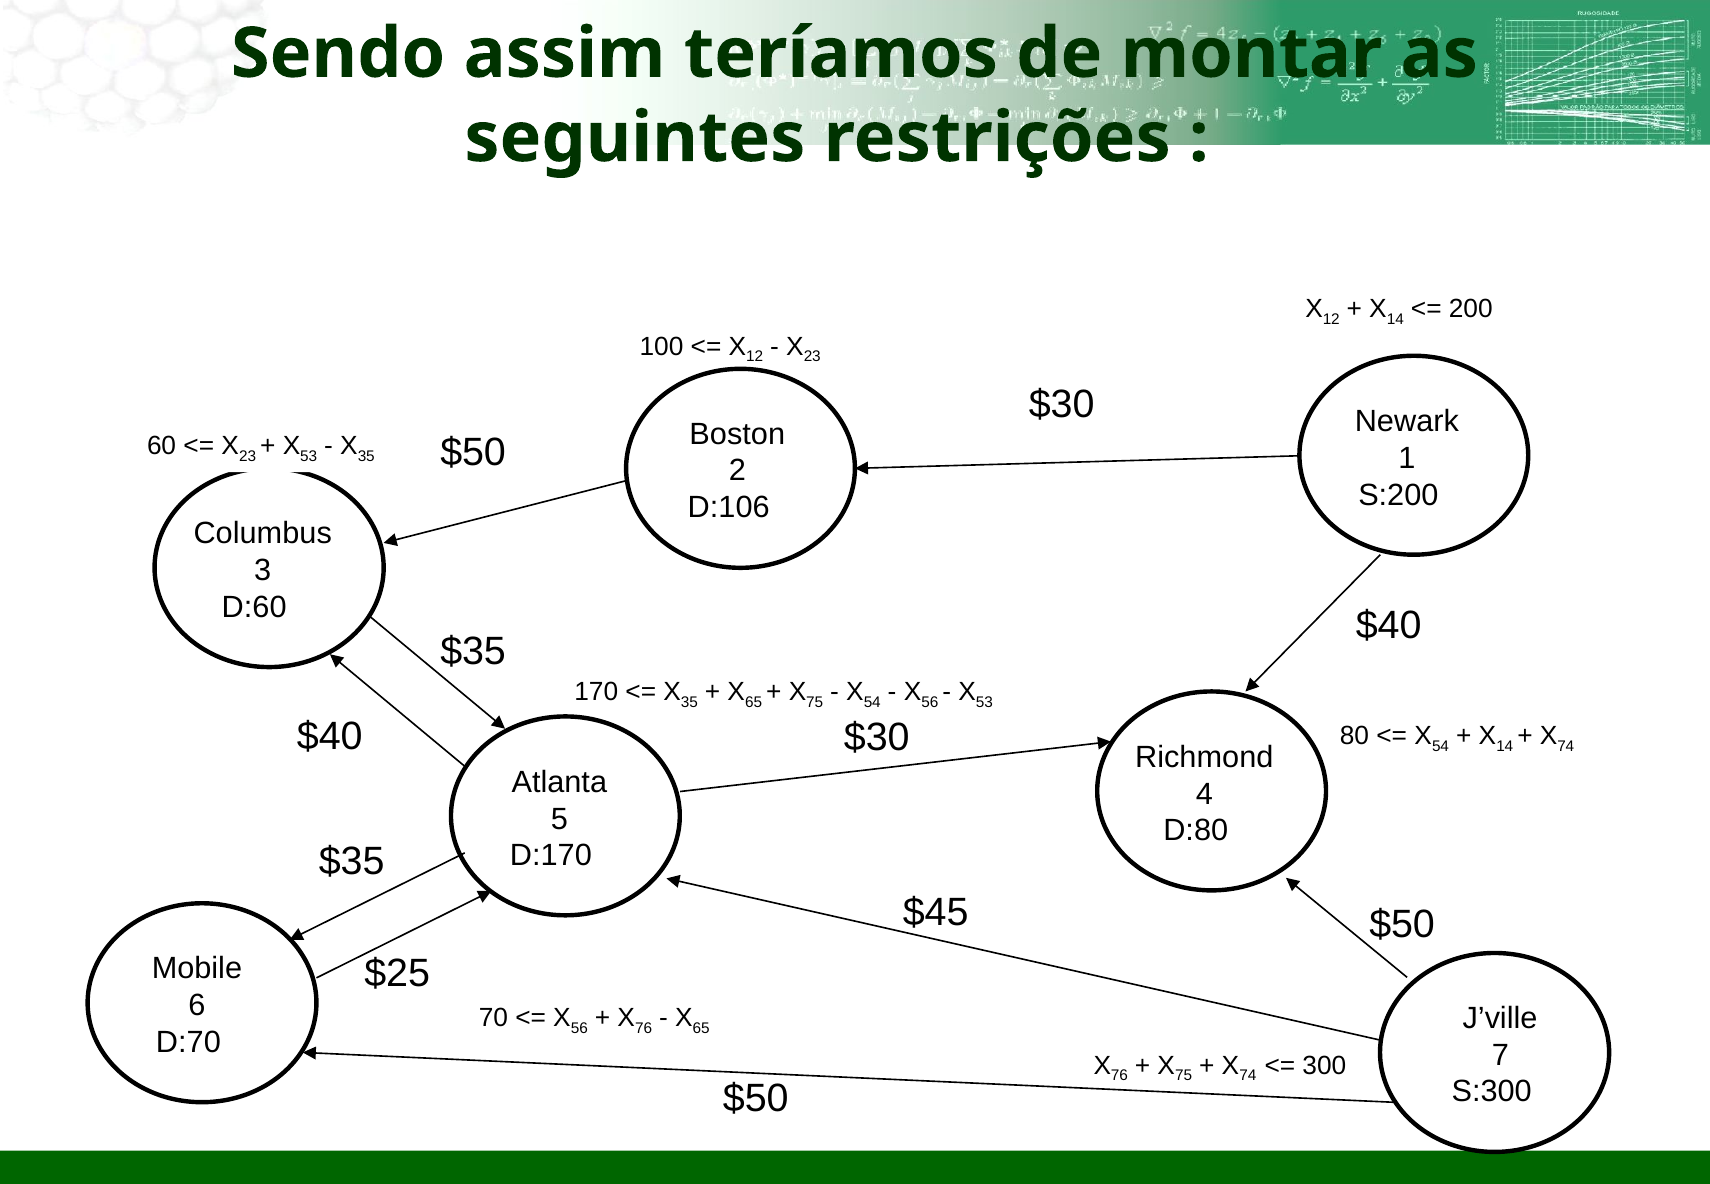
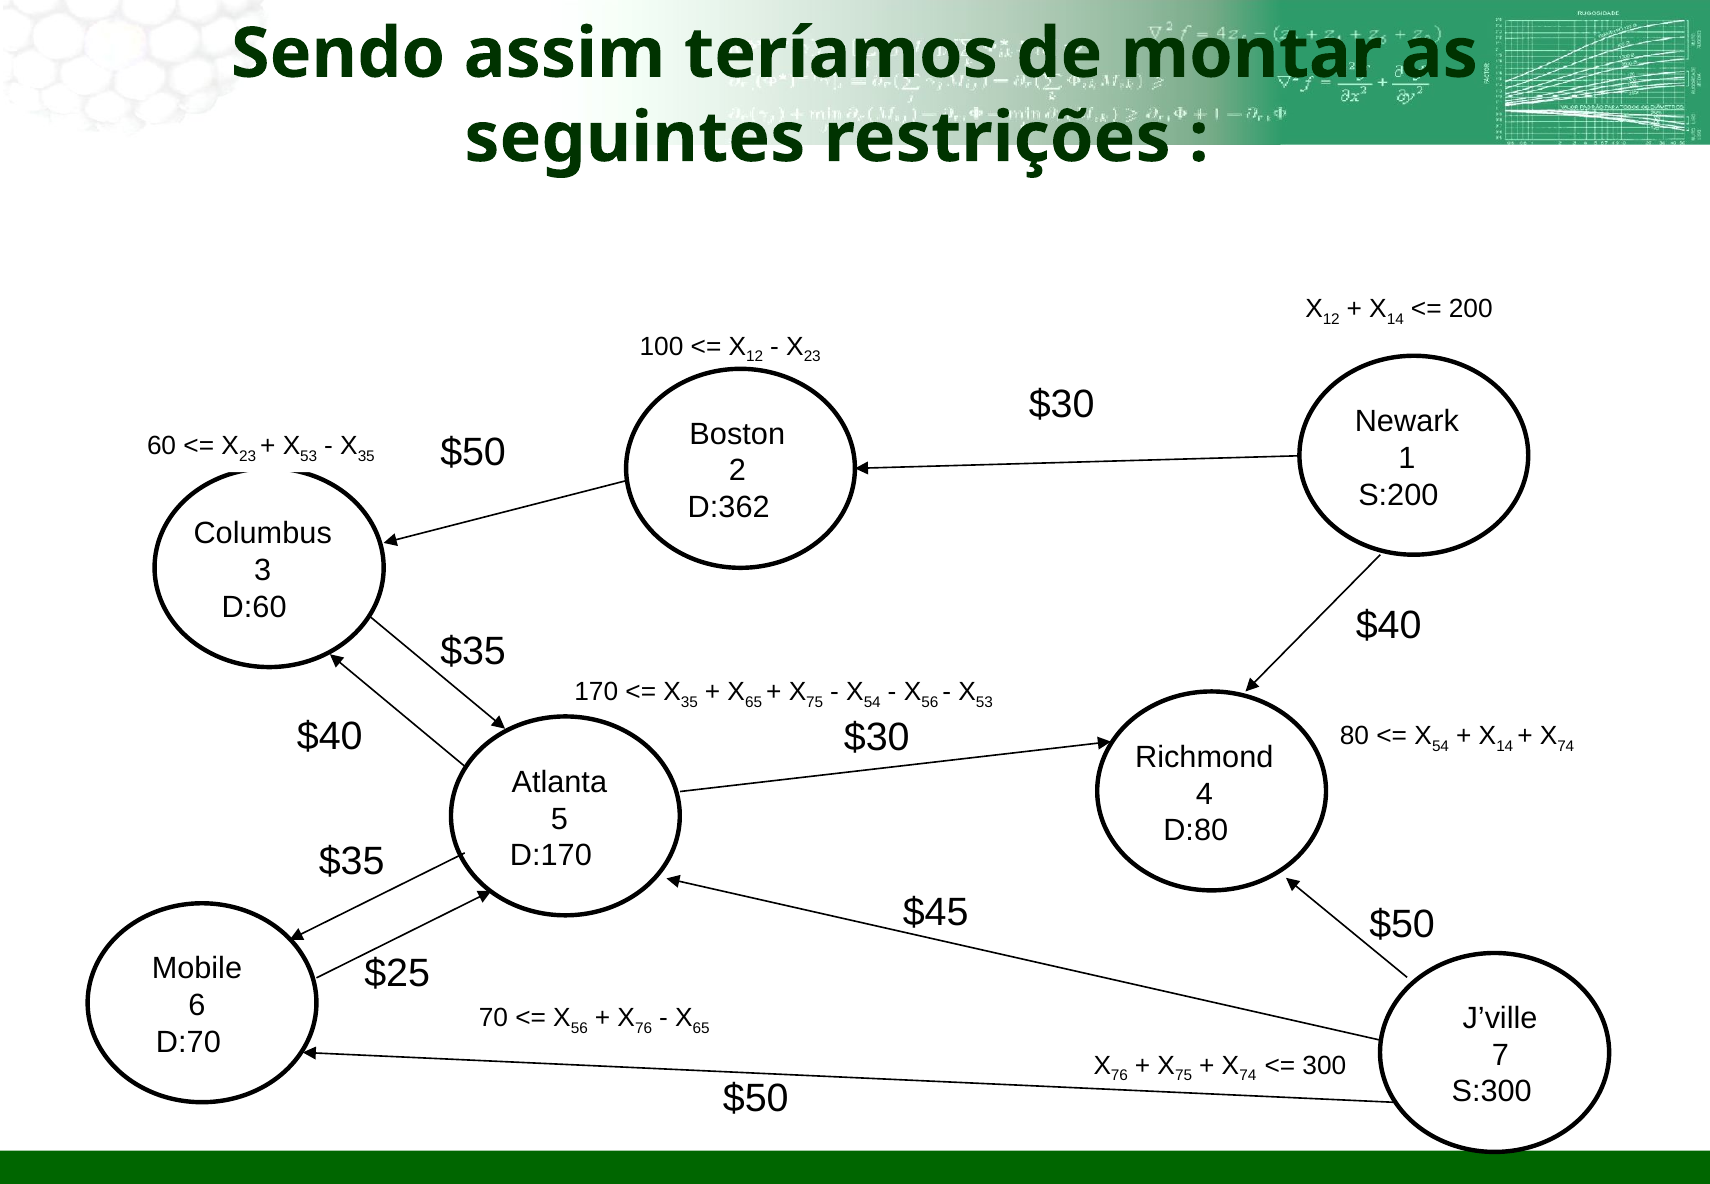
D:106: D:106 -> D:362
